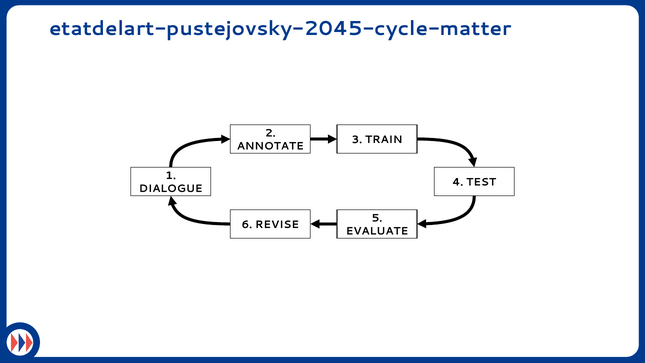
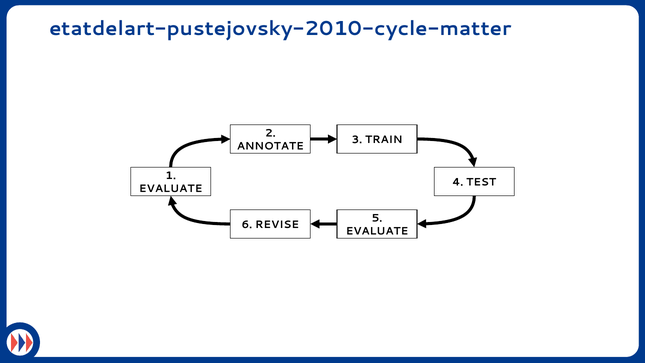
etatdelart-pustejovsky-2045-cycle-matter: etatdelart-pustejovsky-2045-cycle-matter -> etatdelart-pustejovsky-2010-cycle-matter
DIALOGUE at (171, 189): DIALOGUE -> EVALUATE
